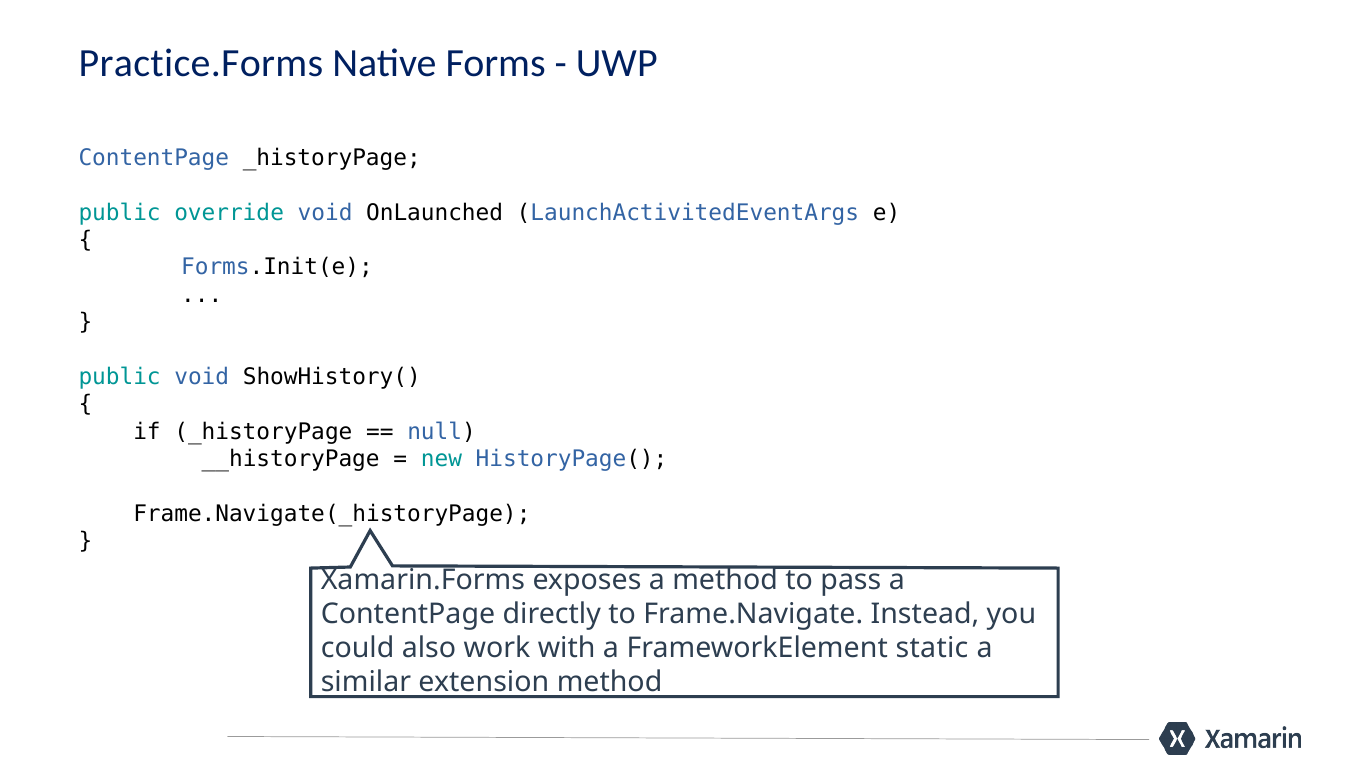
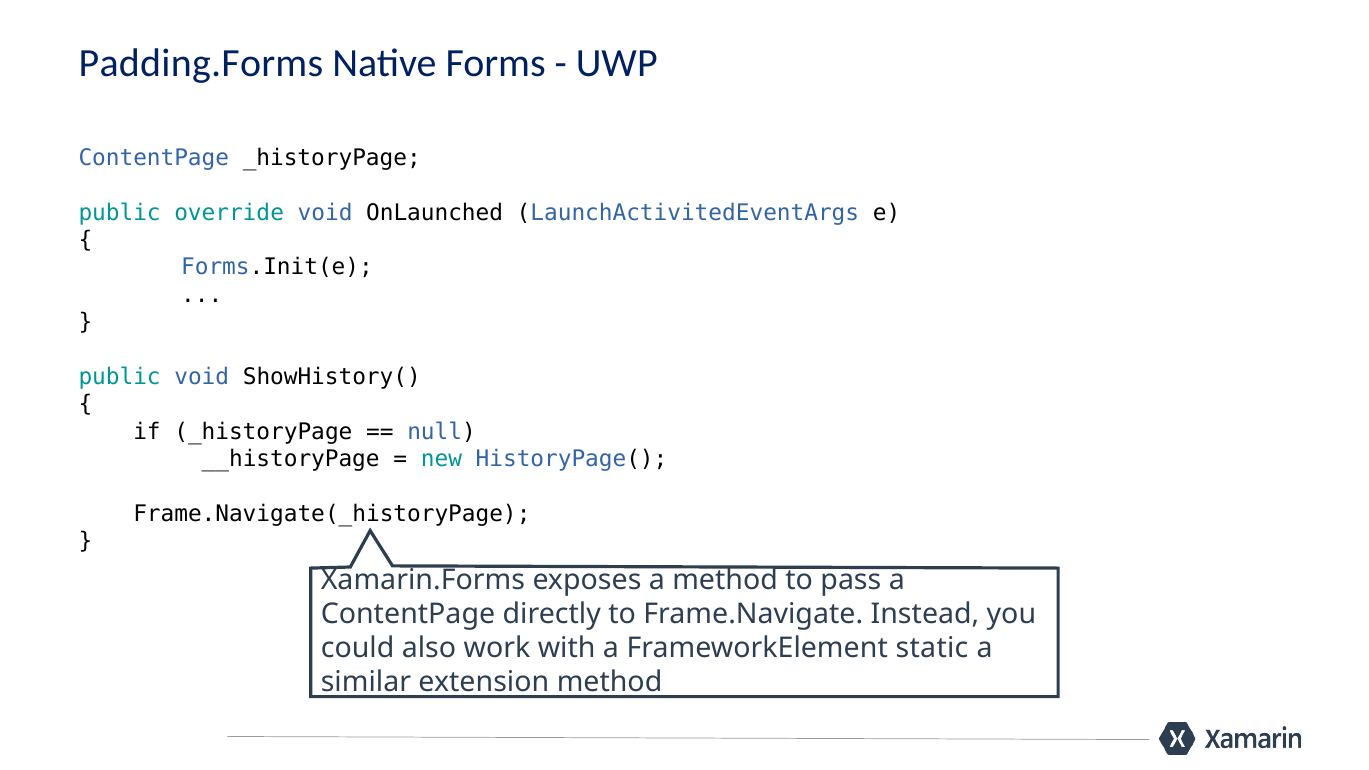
Practice.Forms: Practice.Forms -> Padding.Forms
